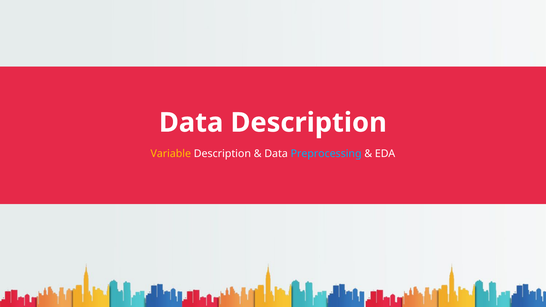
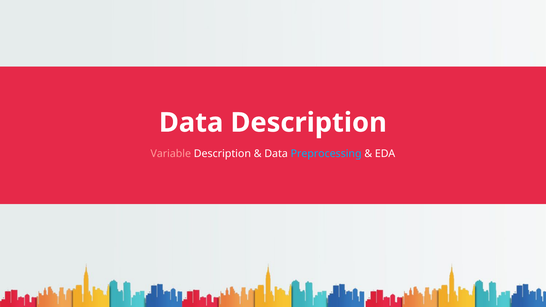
Variable colour: yellow -> pink
